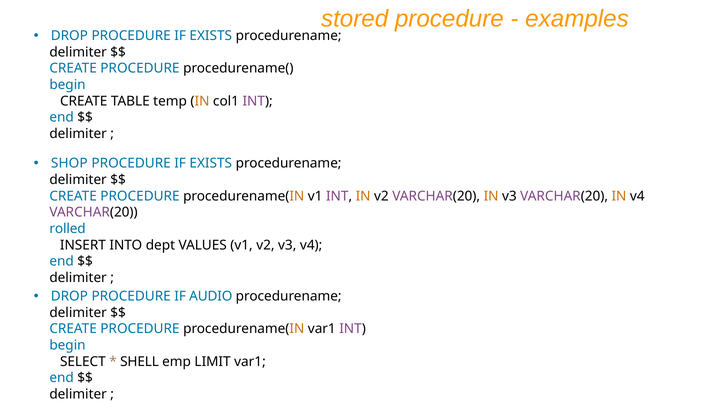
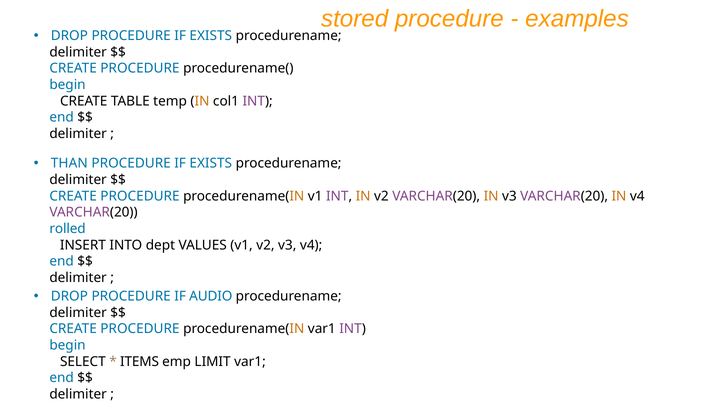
SHOP: SHOP -> THAN
SHELL: SHELL -> ITEMS
